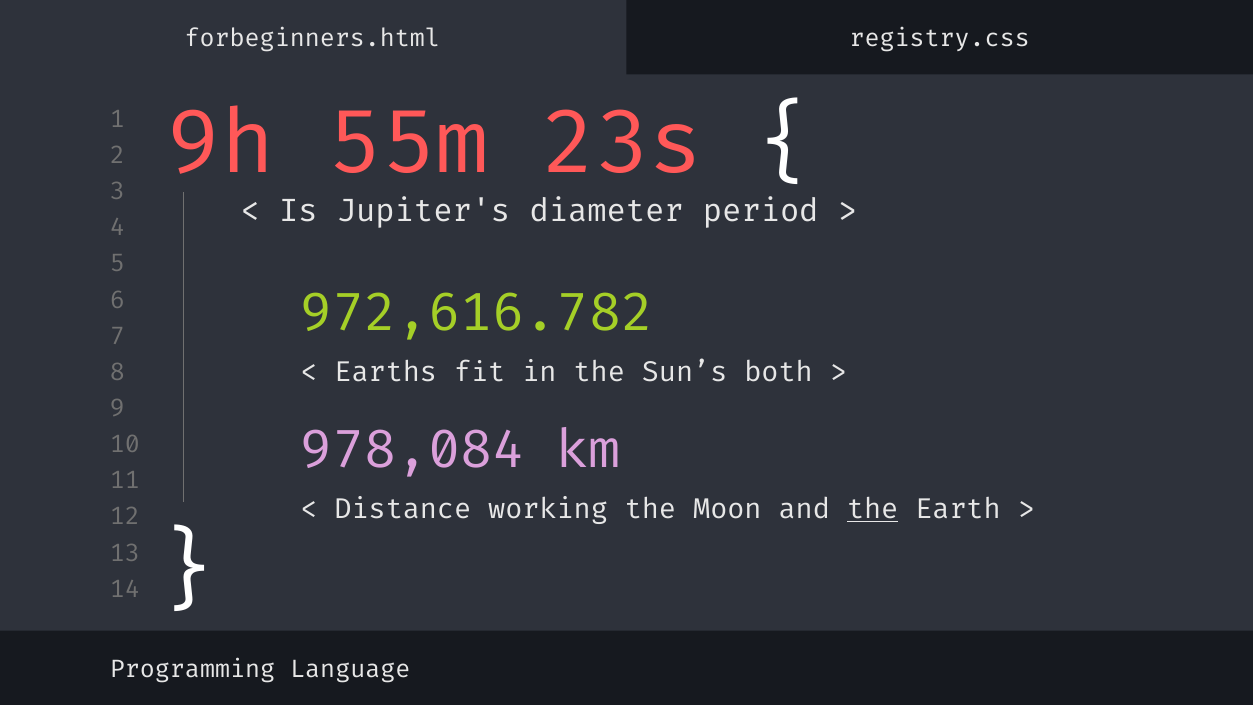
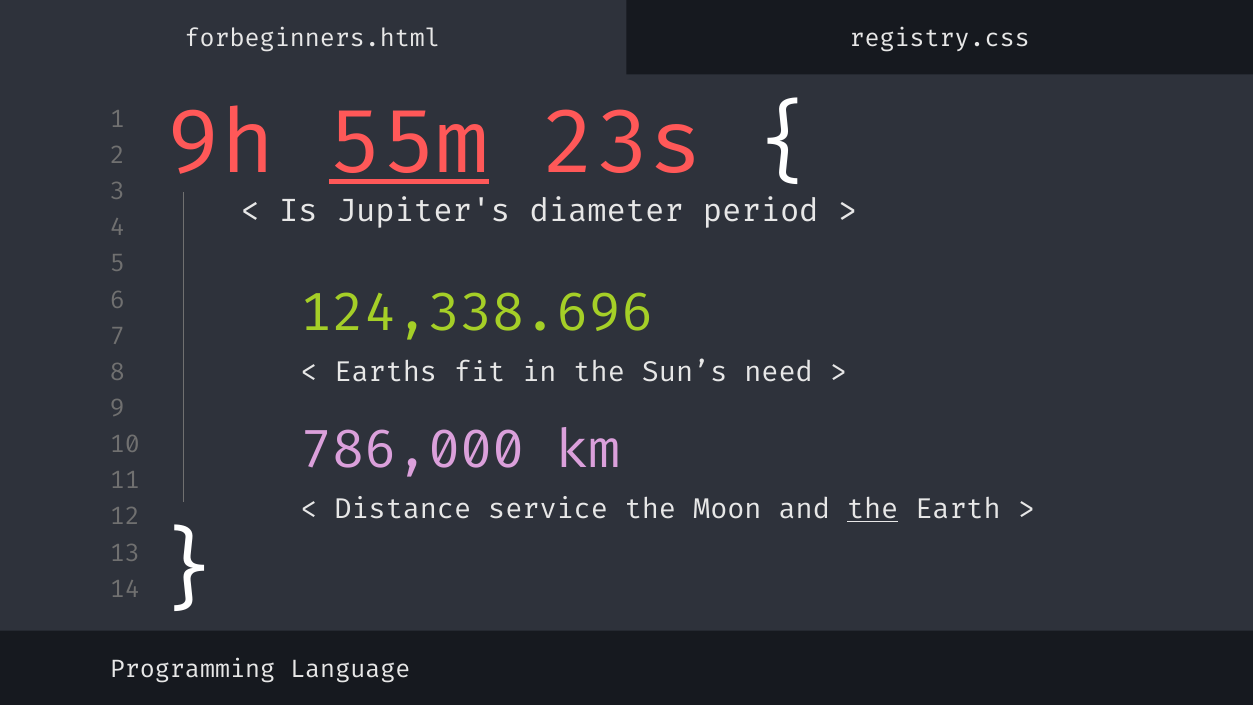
55m underline: none -> present
972,616.782: 972,616.782 -> 124,338.696
both: both -> need
978,084: 978,084 -> 786,000
working: working -> service
